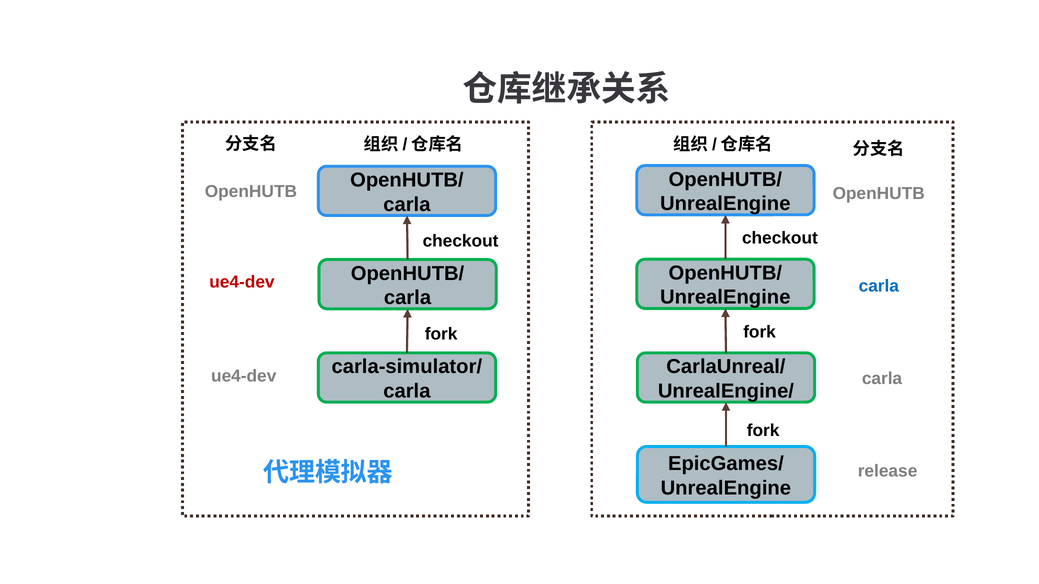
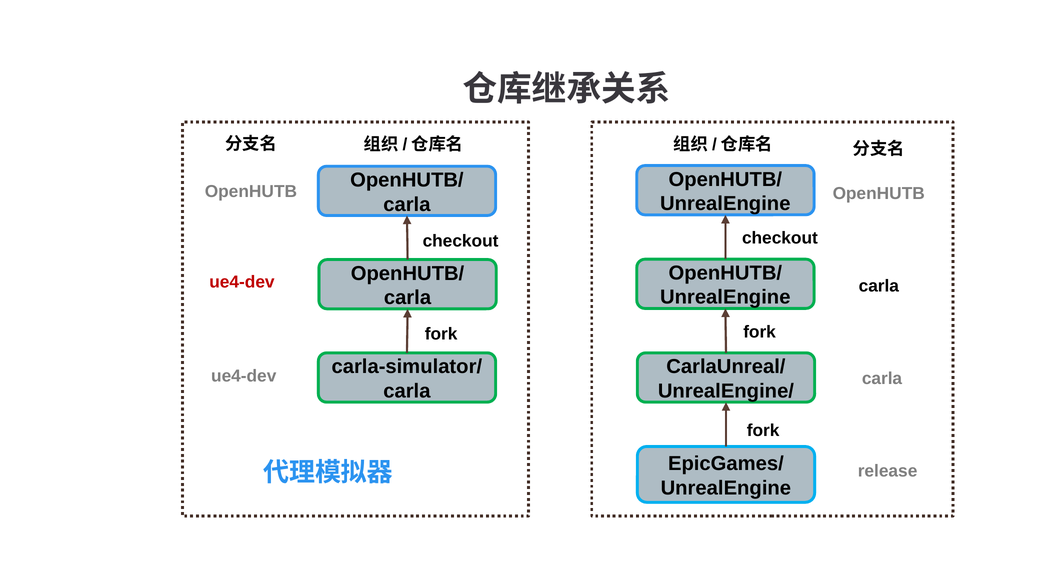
carla at (879, 286) colour: blue -> black
